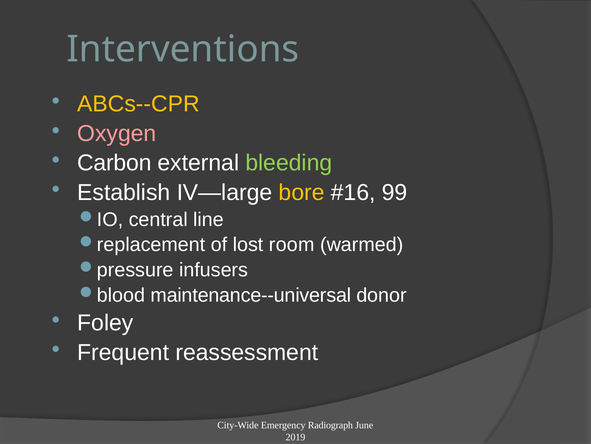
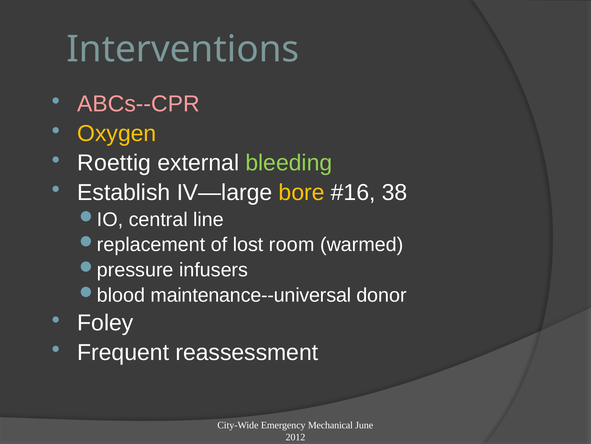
ABCs--CPR colour: yellow -> pink
Oxygen colour: pink -> yellow
Carbon: Carbon -> Roettig
99: 99 -> 38
Radiograph: Radiograph -> Mechanical
2019: 2019 -> 2012
